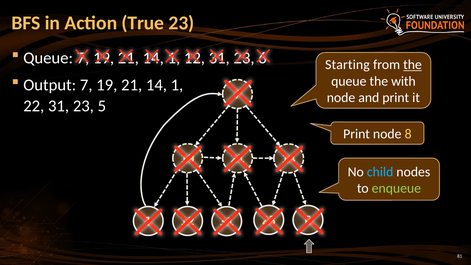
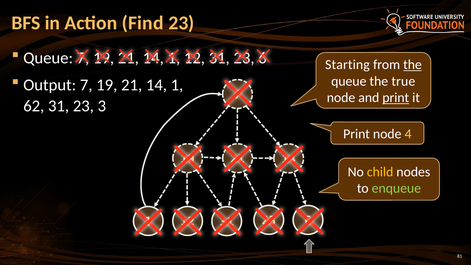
True: True -> Find
with: with -> true
print at (396, 98) underline: none -> present
22: 22 -> 62
5: 5 -> 3
8: 8 -> 4
child colour: light blue -> yellow
